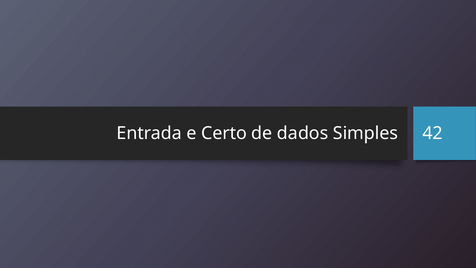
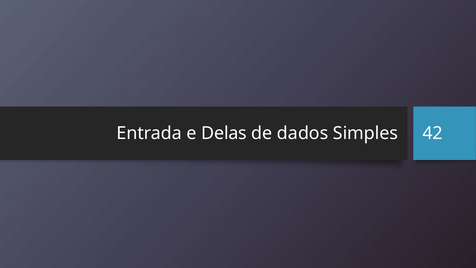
Certo: Certo -> Delas
